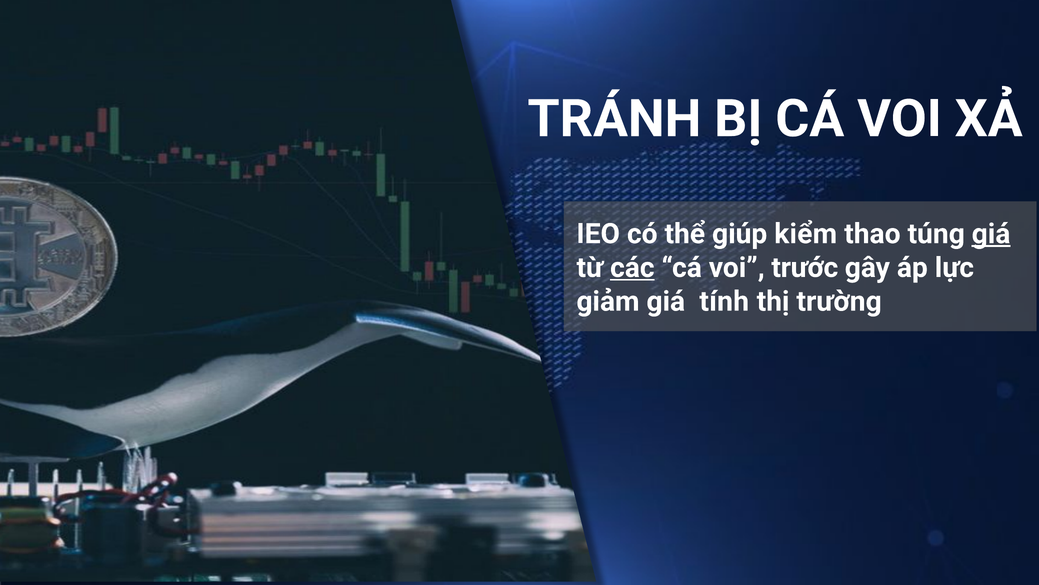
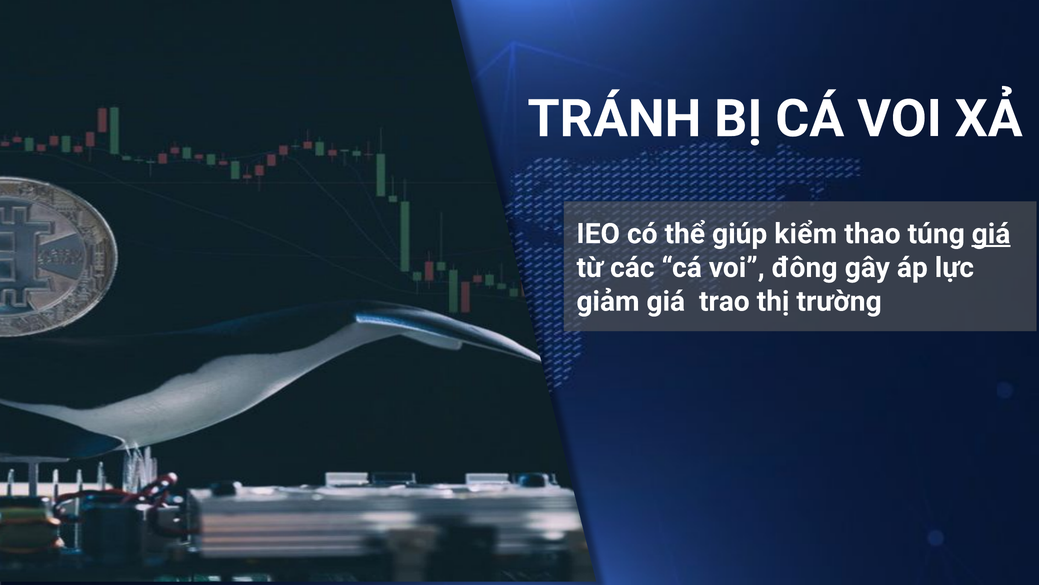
các underline: present -> none
trước: trước -> đông
tính: tính -> trao
